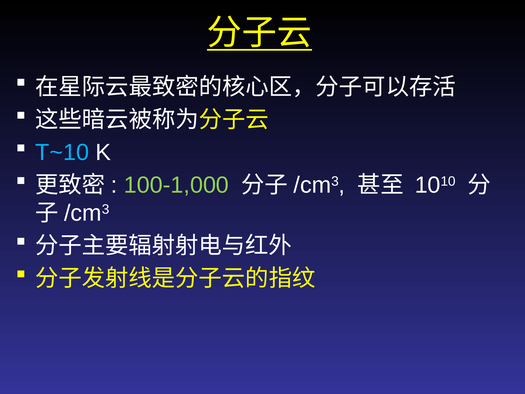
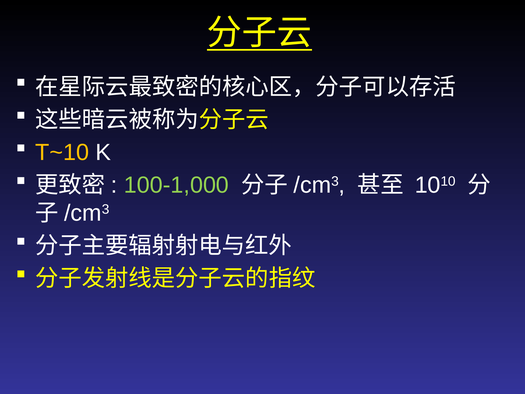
T~10 colour: light blue -> yellow
